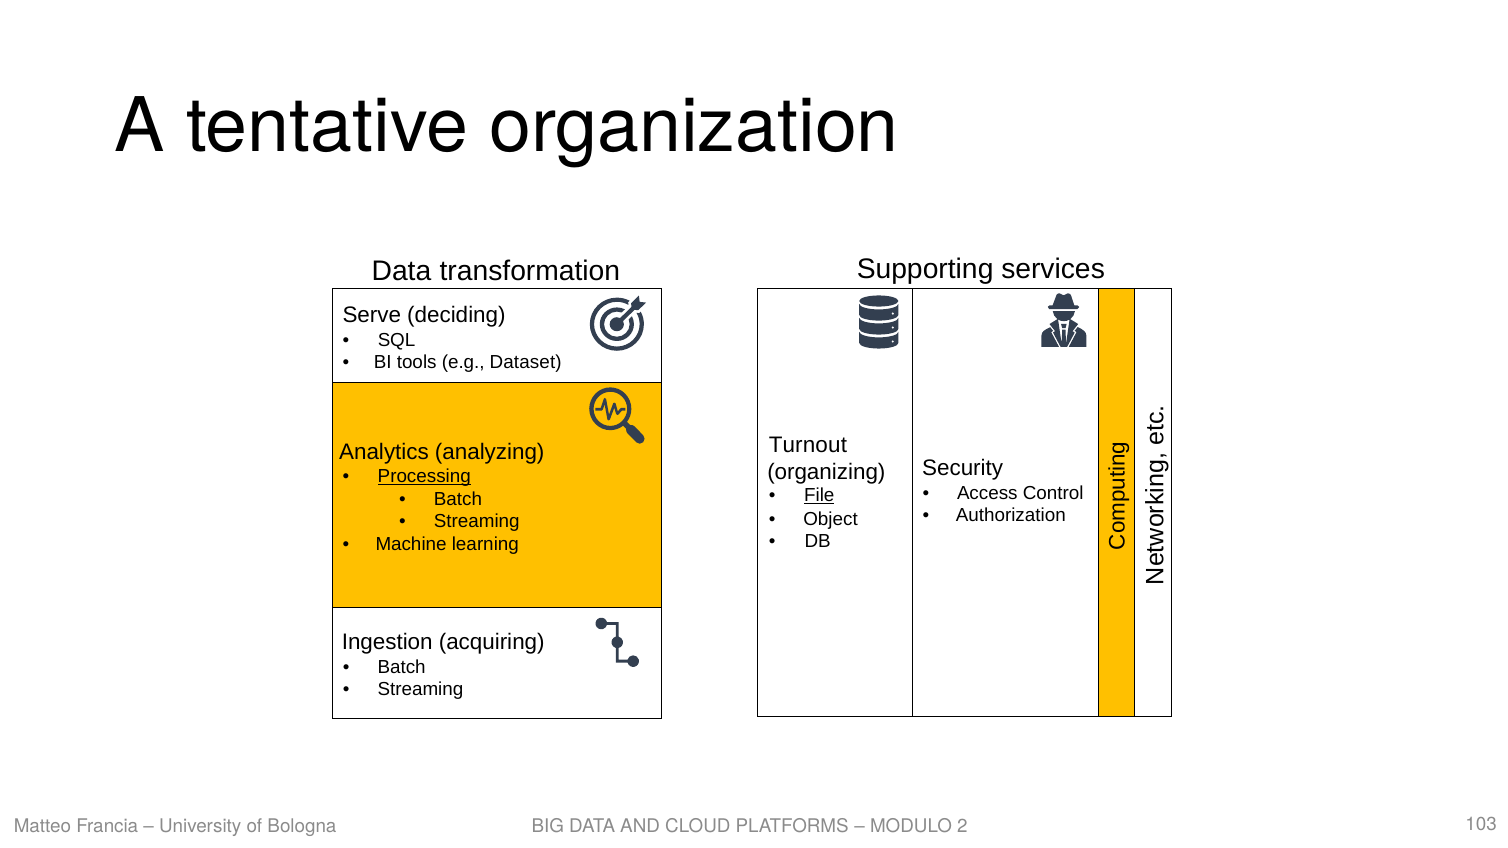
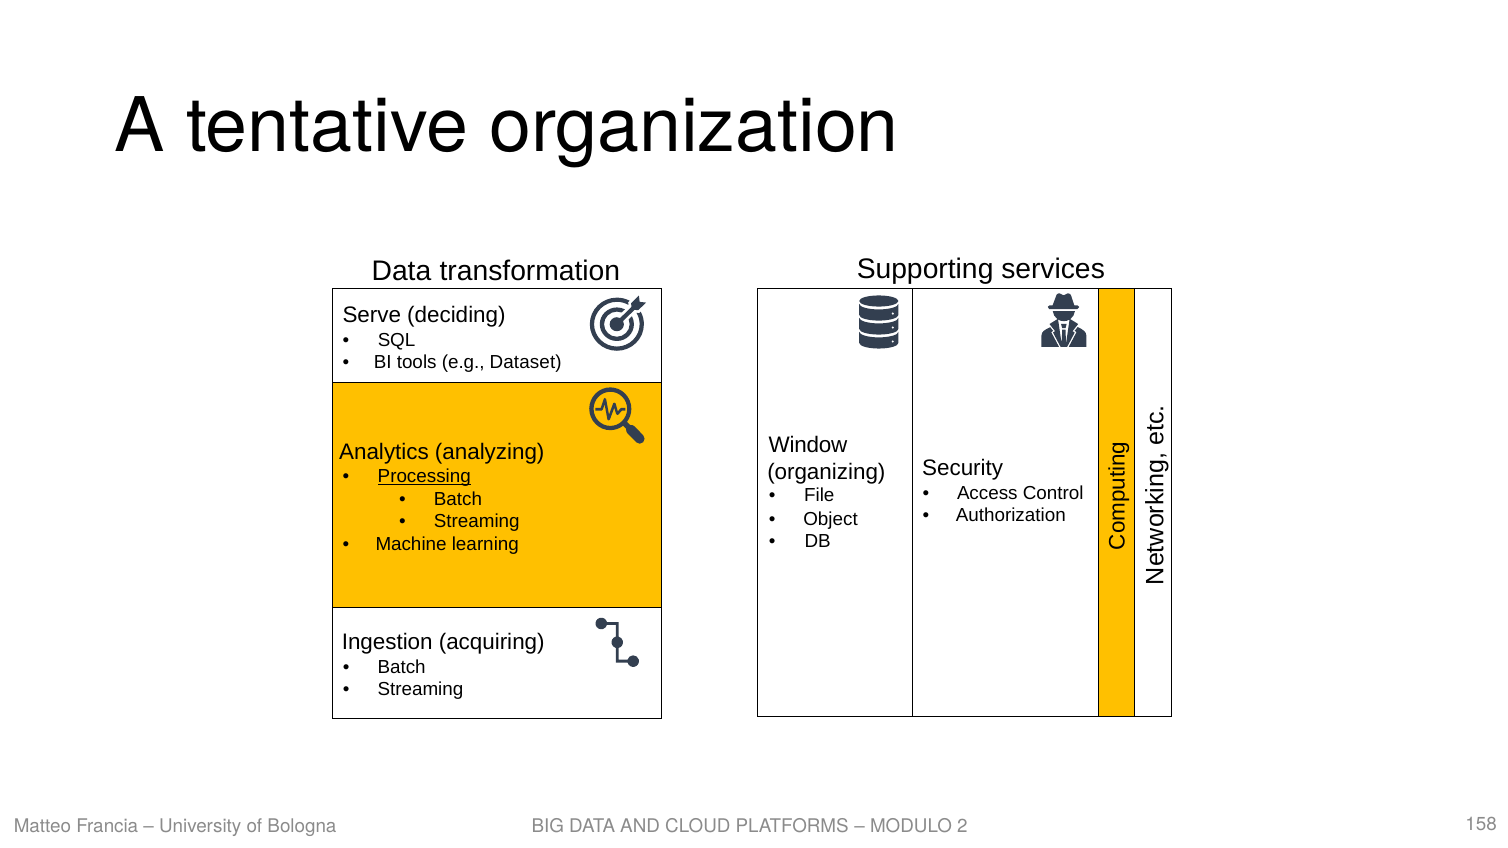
Turnout: Turnout -> Window
File underline: present -> none
103: 103 -> 158
